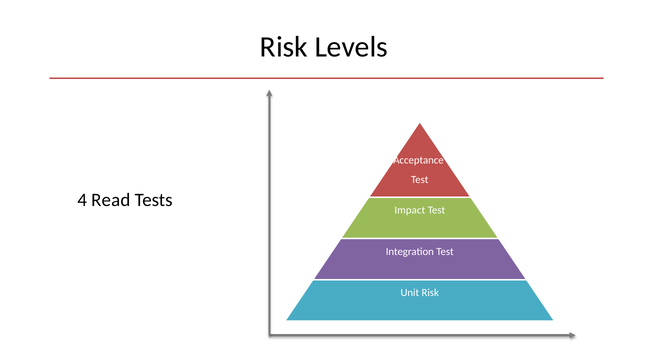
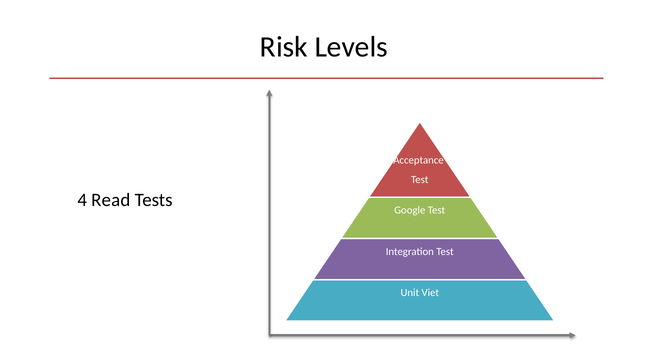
Impact: Impact -> Google
Unit Risk: Risk -> Viet
